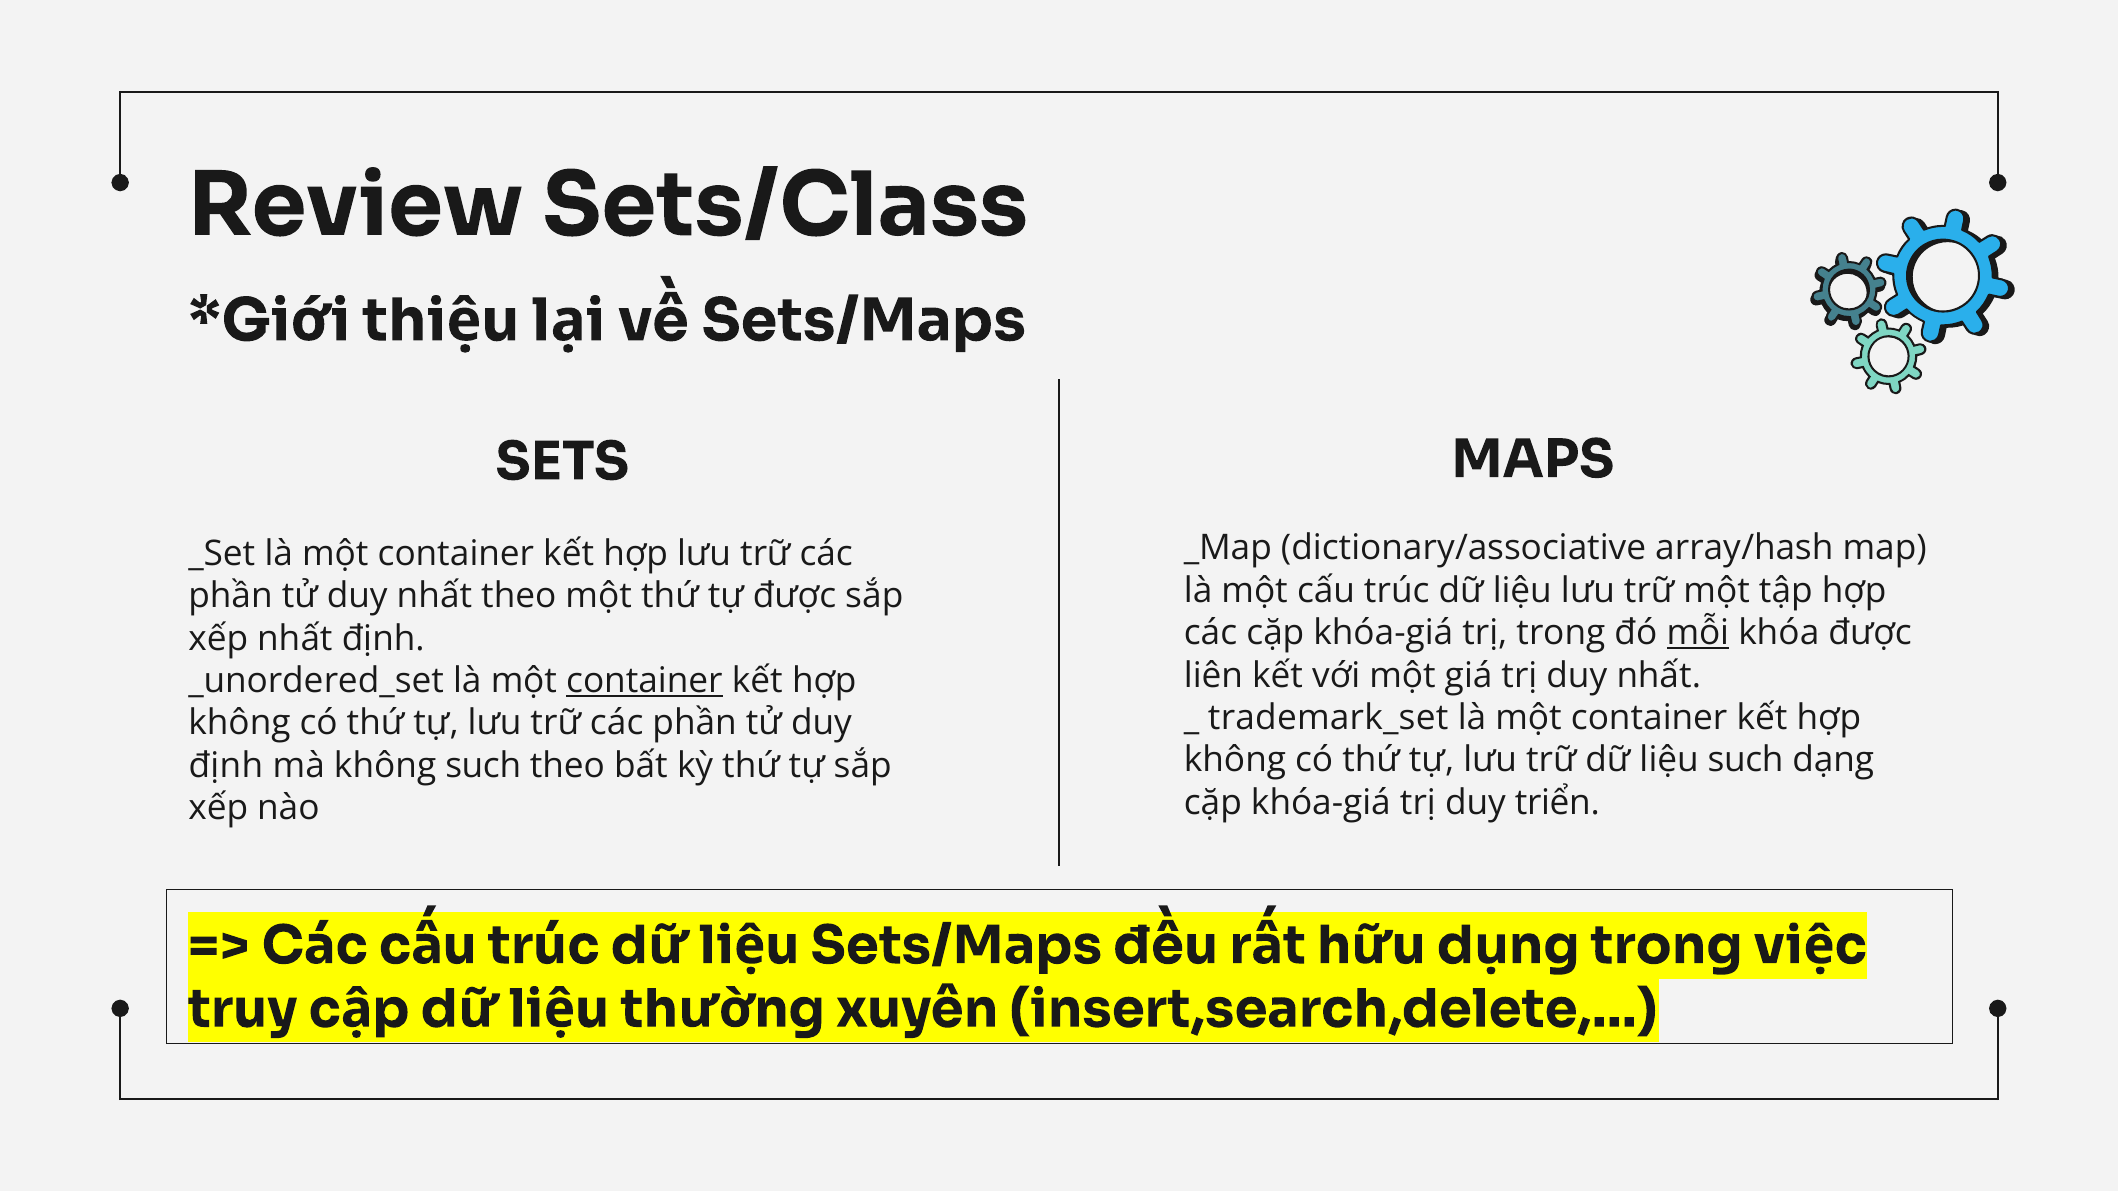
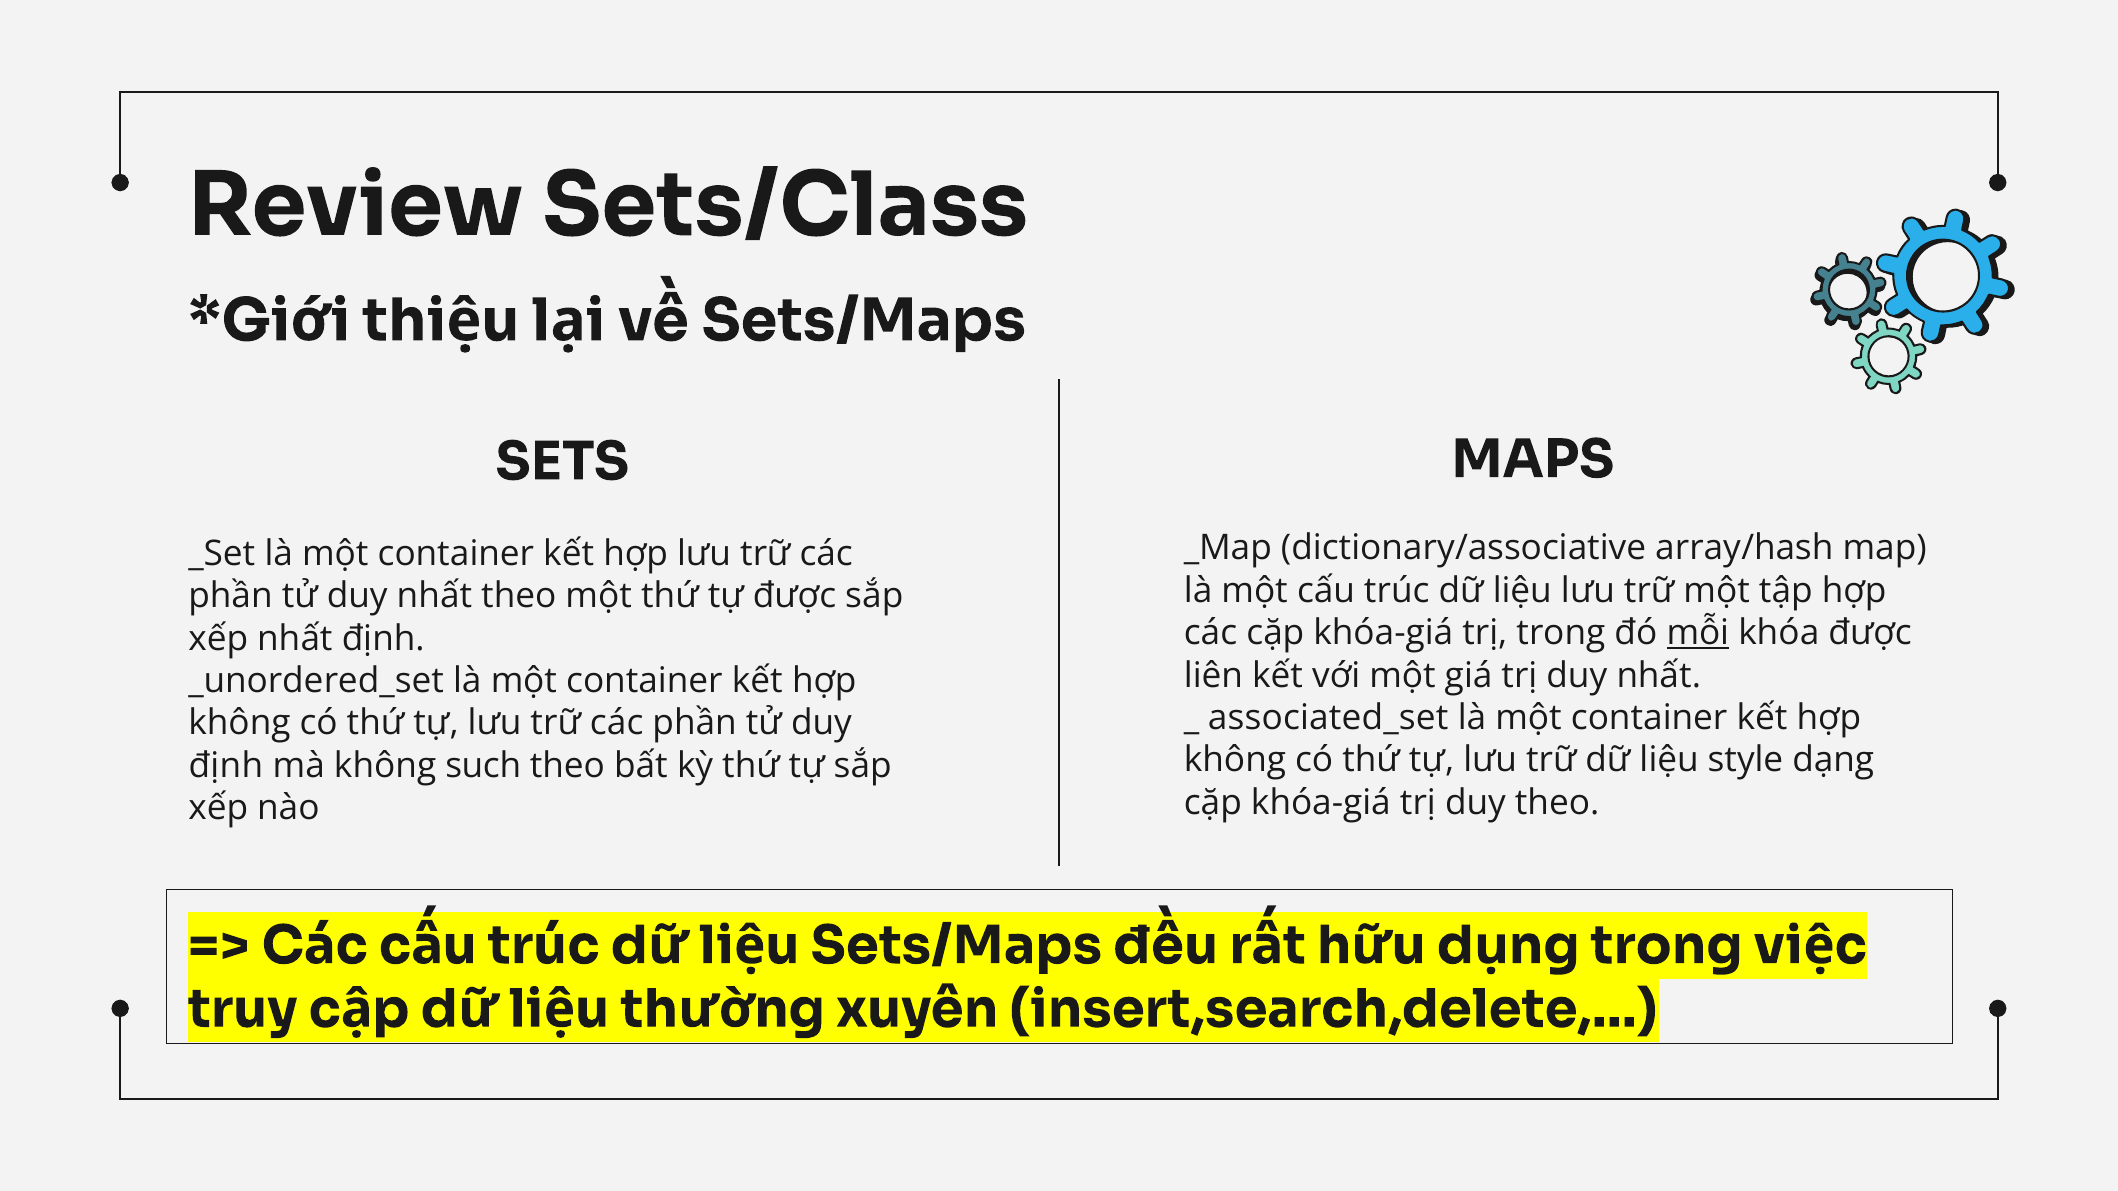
container at (644, 681) underline: present -> none
trademark_set: trademark_set -> associated_set
liệu such: such -> style
duy triển: triển -> theo
